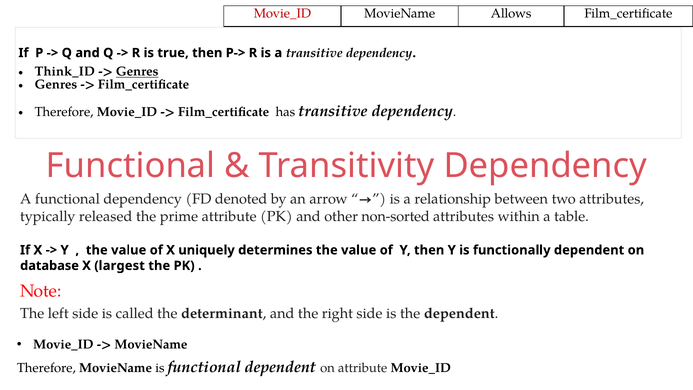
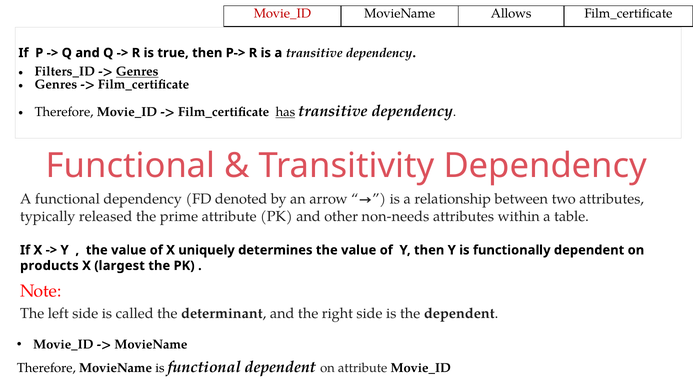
Think_ID: Think_ID -> Filters_ID
has underline: none -> present
non-sorted: non-sorted -> non-needs
database: database -> products
